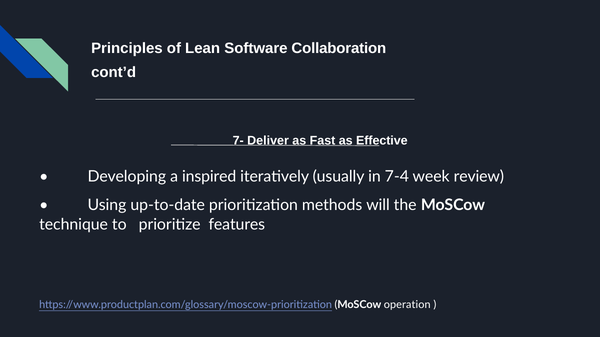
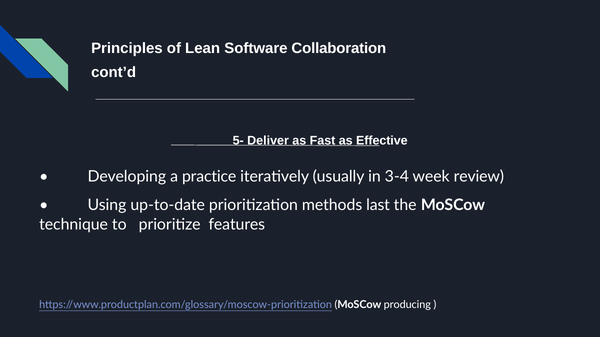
7-: 7- -> 5-
inspired: inspired -> practice
7-4: 7-4 -> 3-4
will: will -> last
operation: operation -> producing
